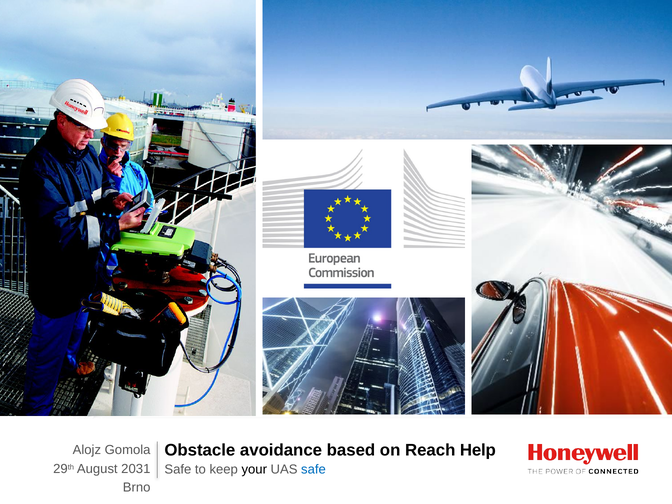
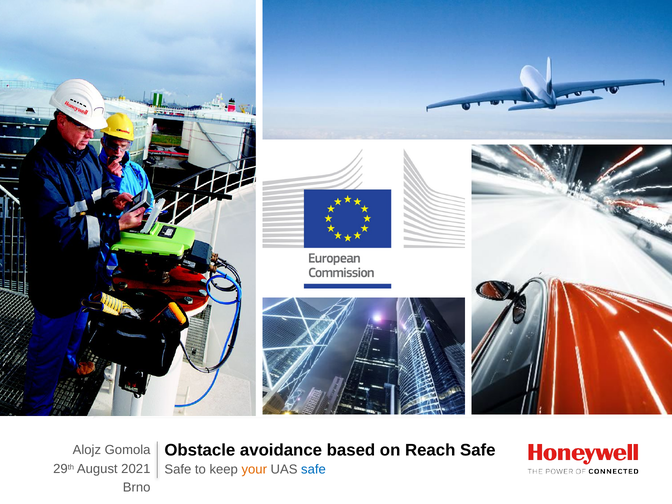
Reach Help: Help -> Safe
2031: 2031 -> 2021
your colour: black -> orange
